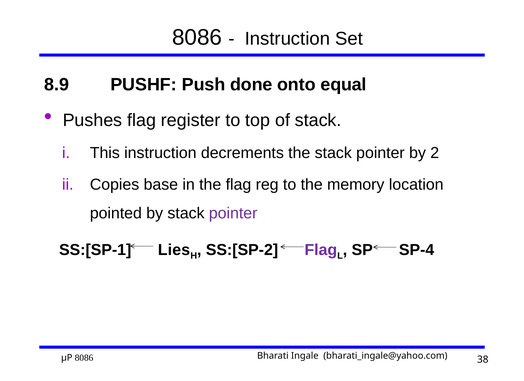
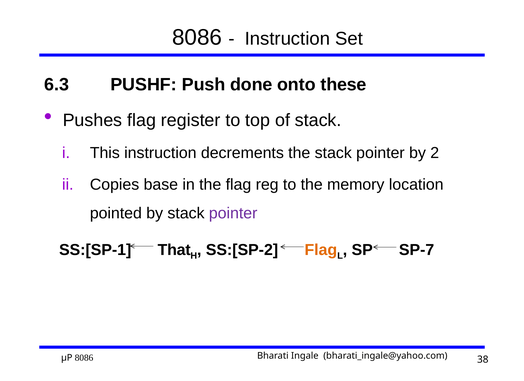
8.9: 8.9 -> 6.3
equal: equal -> these
Lies: Lies -> That
Flag at (321, 250) colour: purple -> orange
SP-4: SP-4 -> SP-7
